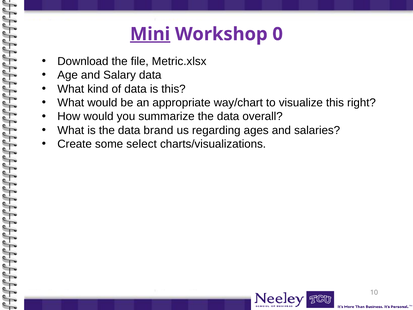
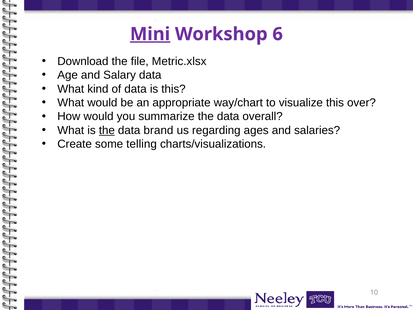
0: 0 -> 6
right: right -> over
the at (107, 130) underline: none -> present
select: select -> telling
